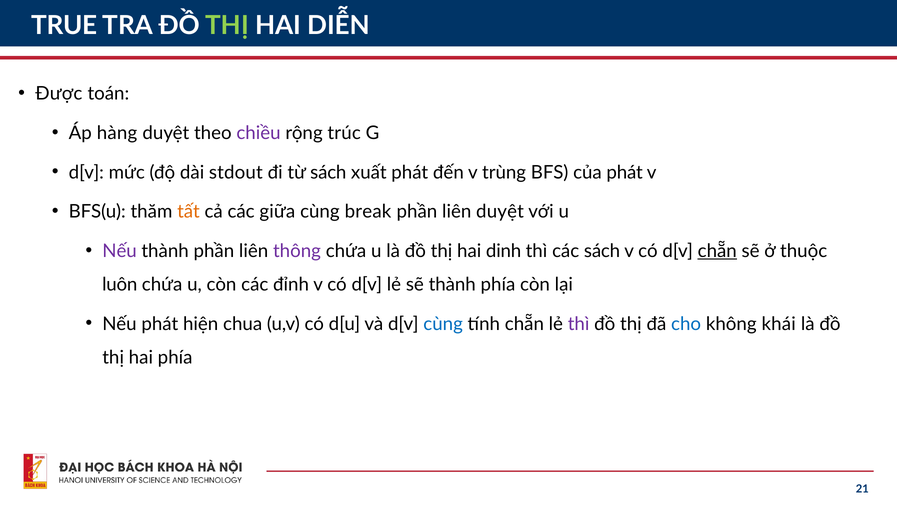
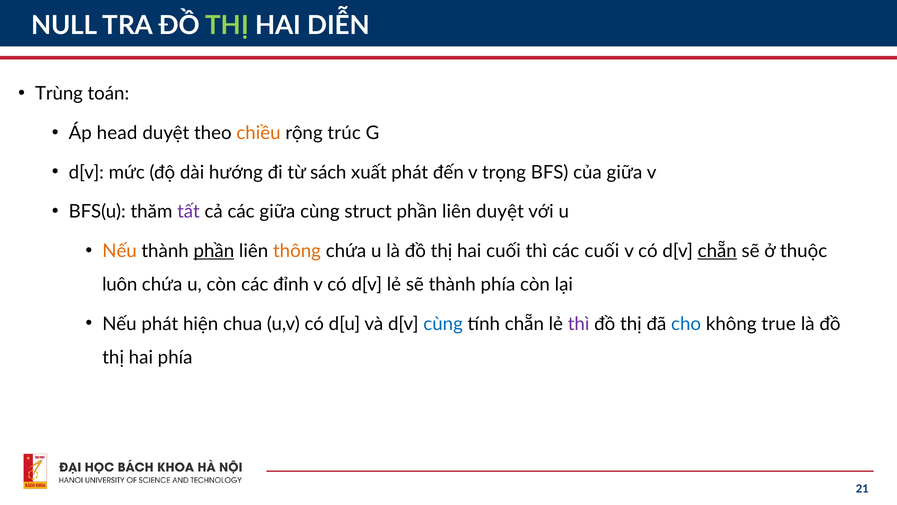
TRUE: TRUE -> NULL
Được: Được -> Trùng
hàng: hàng -> head
chiều colour: purple -> orange
stdout: stdout -> hướng
trùng: trùng -> trọng
của phát: phát -> giữa
tất colour: orange -> purple
break: break -> struct
Nếu at (120, 251) colour: purple -> orange
phần at (214, 251) underline: none -> present
thông colour: purple -> orange
hai dinh: dinh -> cuối
các sách: sách -> cuối
khái: khái -> true
